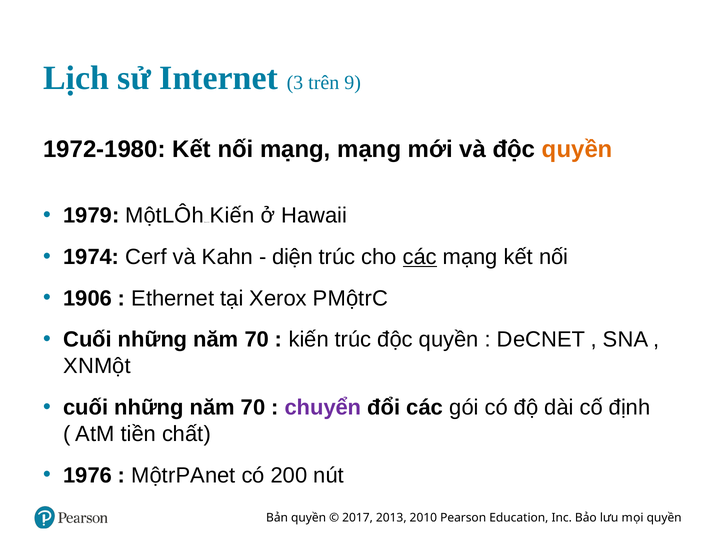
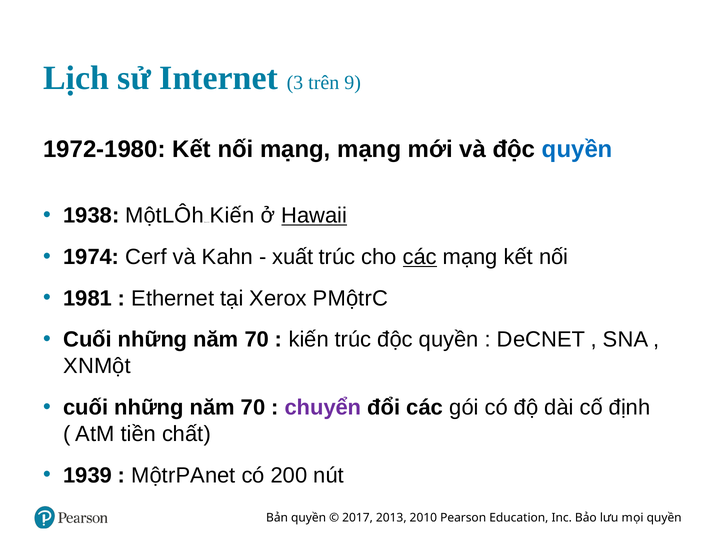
quyền at (577, 149) colour: orange -> blue
1979: 1979 -> 1938
Hawaii underline: none -> present
diện: diện -> xuất
1906: 1906 -> 1981
1976: 1976 -> 1939
